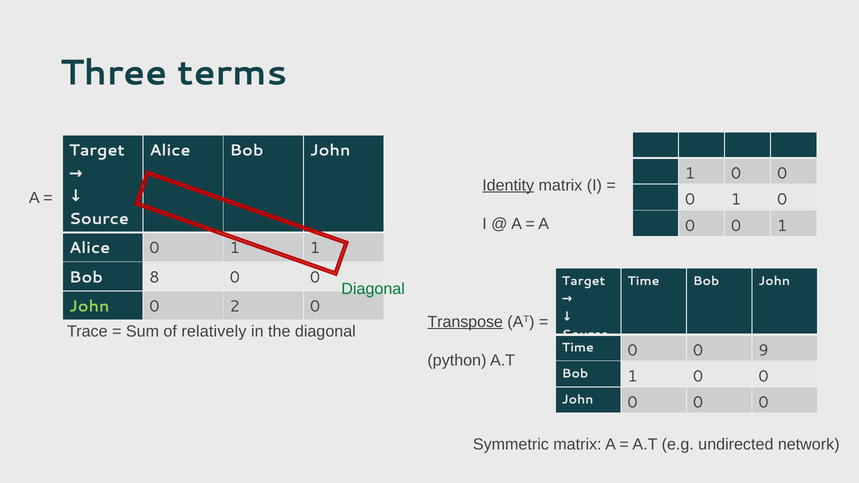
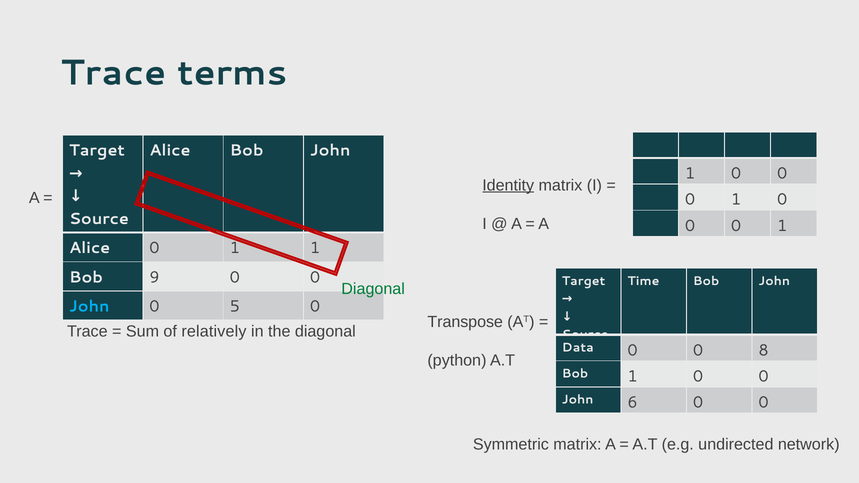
Three at (114, 73): Three -> Trace
8: 8 -> 9
John at (89, 307) colour: light green -> light blue
2: 2 -> 5
Transpose underline: present -> none
Time at (578, 348): Time -> Data
9: 9 -> 8
0 at (633, 403): 0 -> 6
